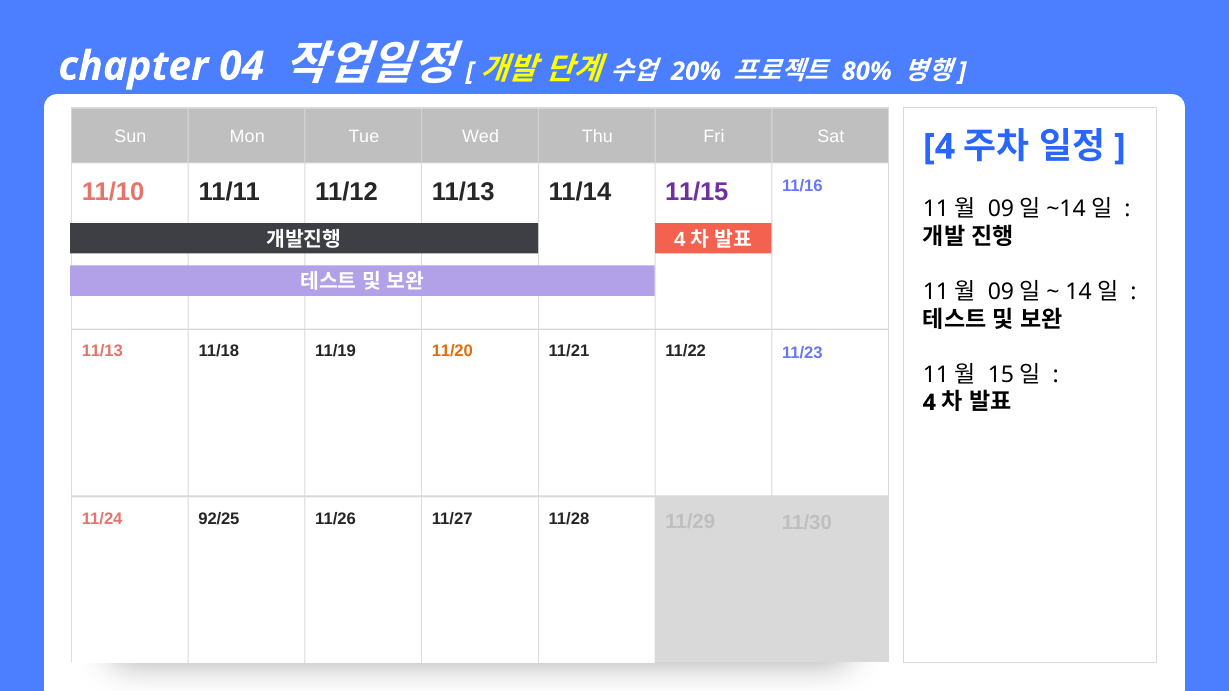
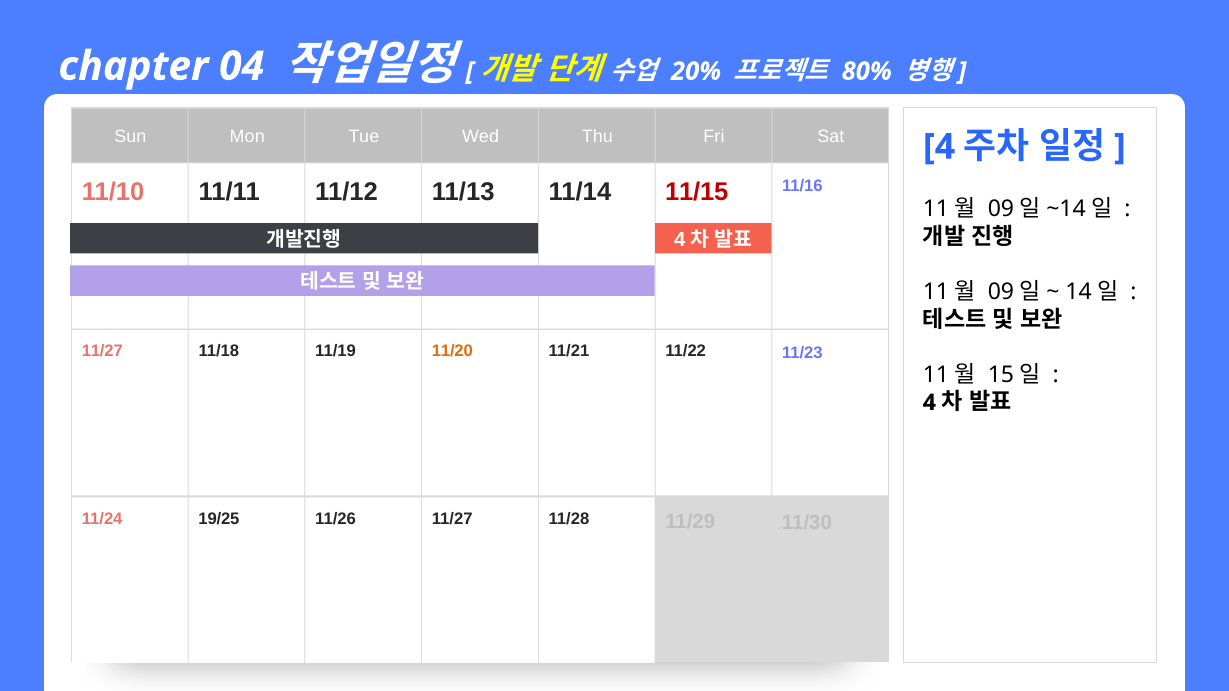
11/15 colour: purple -> red
11/13 at (102, 352): 11/13 -> 11/27
92/25: 92/25 -> 19/25
